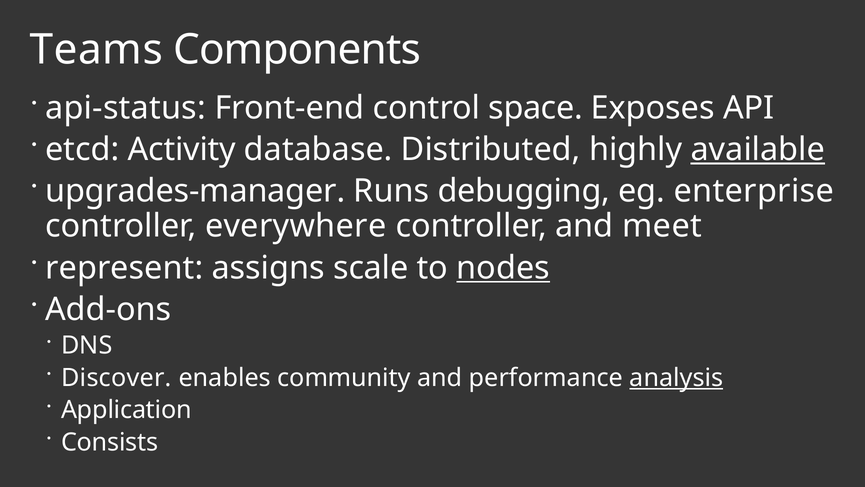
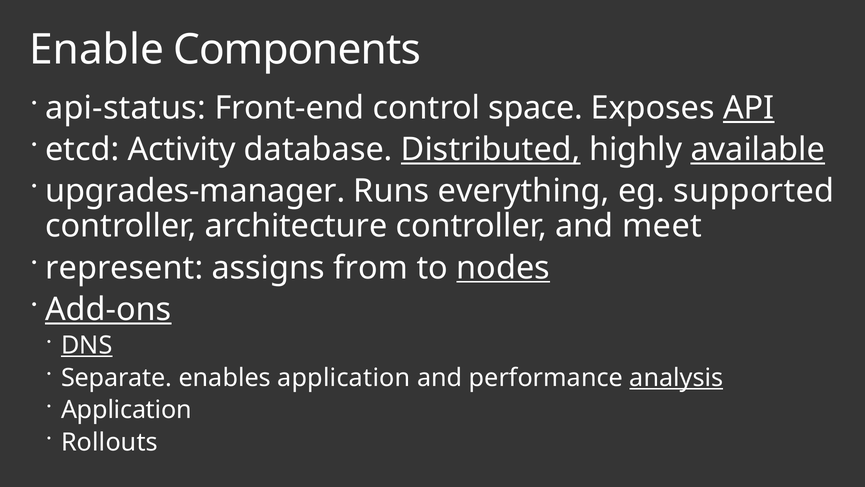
Teams: Teams -> Enable
API underline: none -> present
Distributed underline: none -> present
debugging: debugging -> everything
enterprise: enterprise -> supported
everywhere: everywhere -> architecture
scale: scale -> from
Add-ons underline: none -> present
DNS underline: none -> present
Discover: Discover -> Separate
enables community: community -> application
Consists: Consists -> Rollouts
